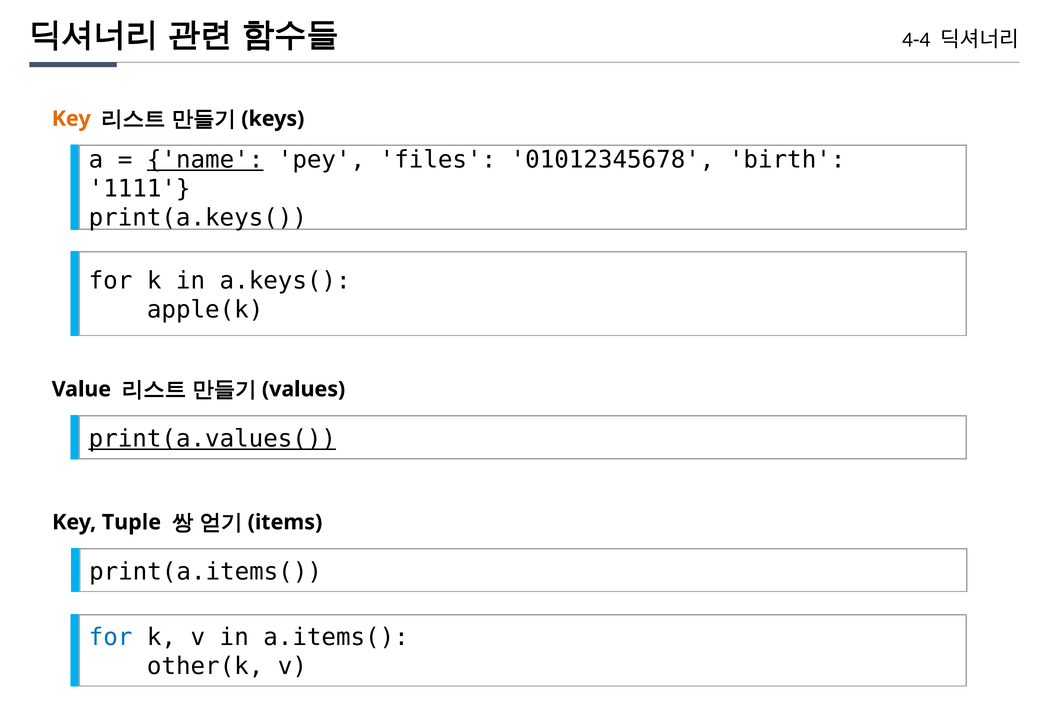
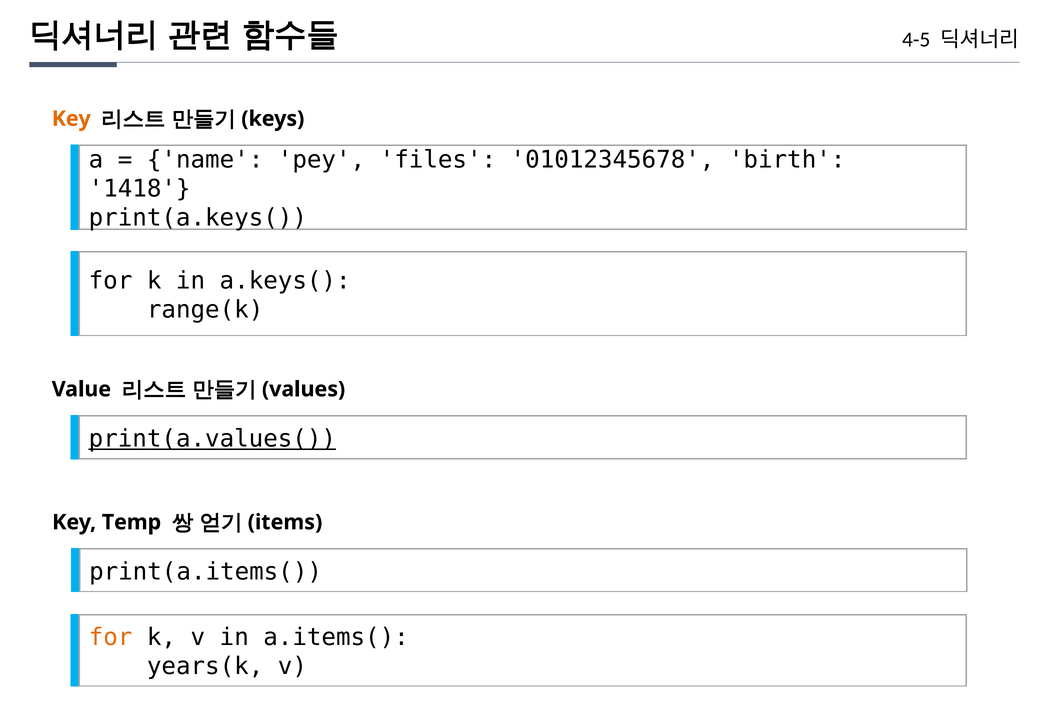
4-4: 4-4 -> 4-5
name underline: present -> none
1111: 1111 -> 1418
apple(k: apple(k -> range(k
Tuple: Tuple -> Temp
for at (111, 638) colour: blue -> orange
other(k: other(k -> years(k
